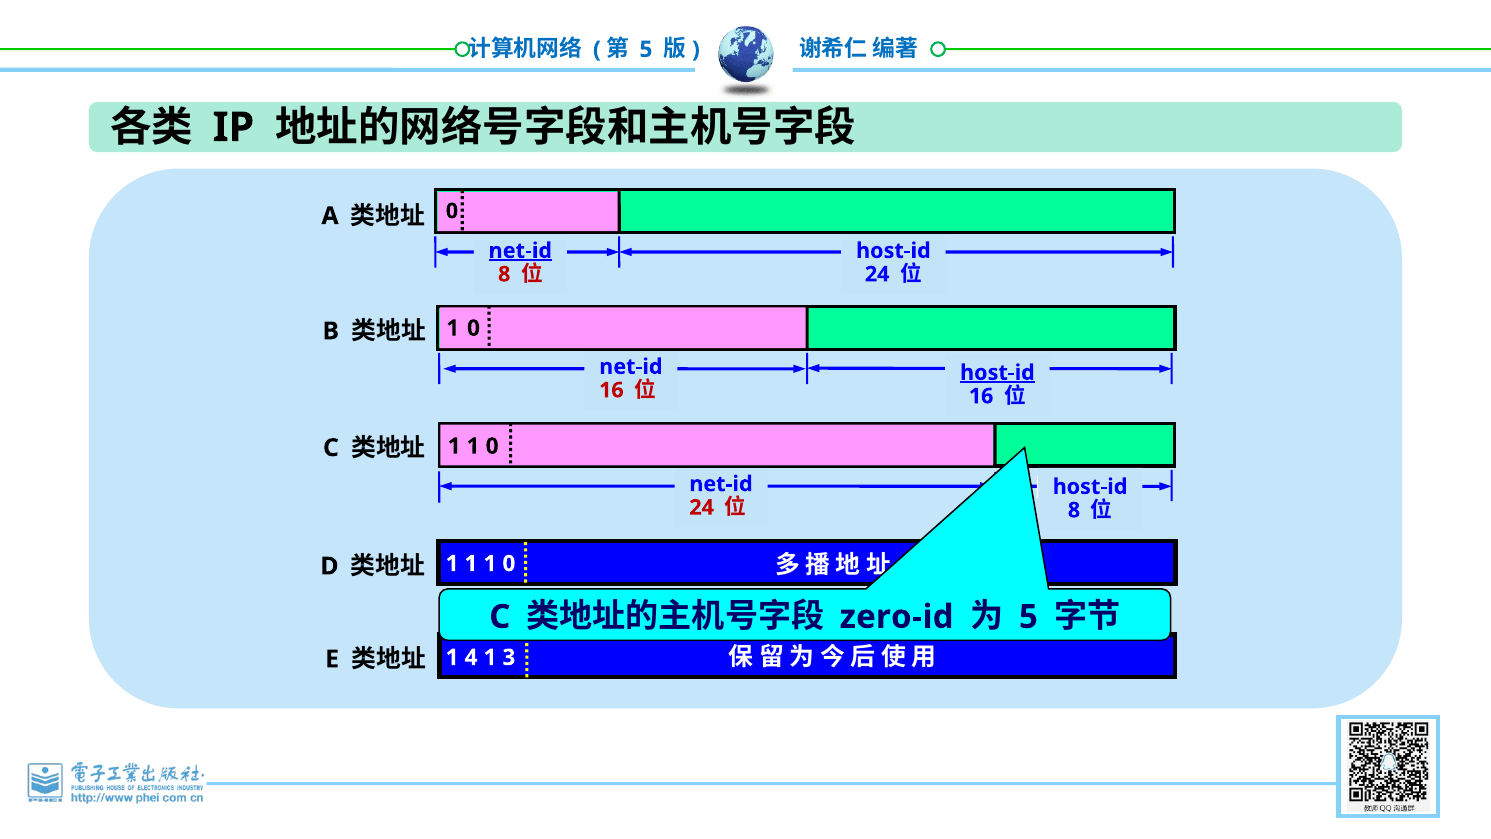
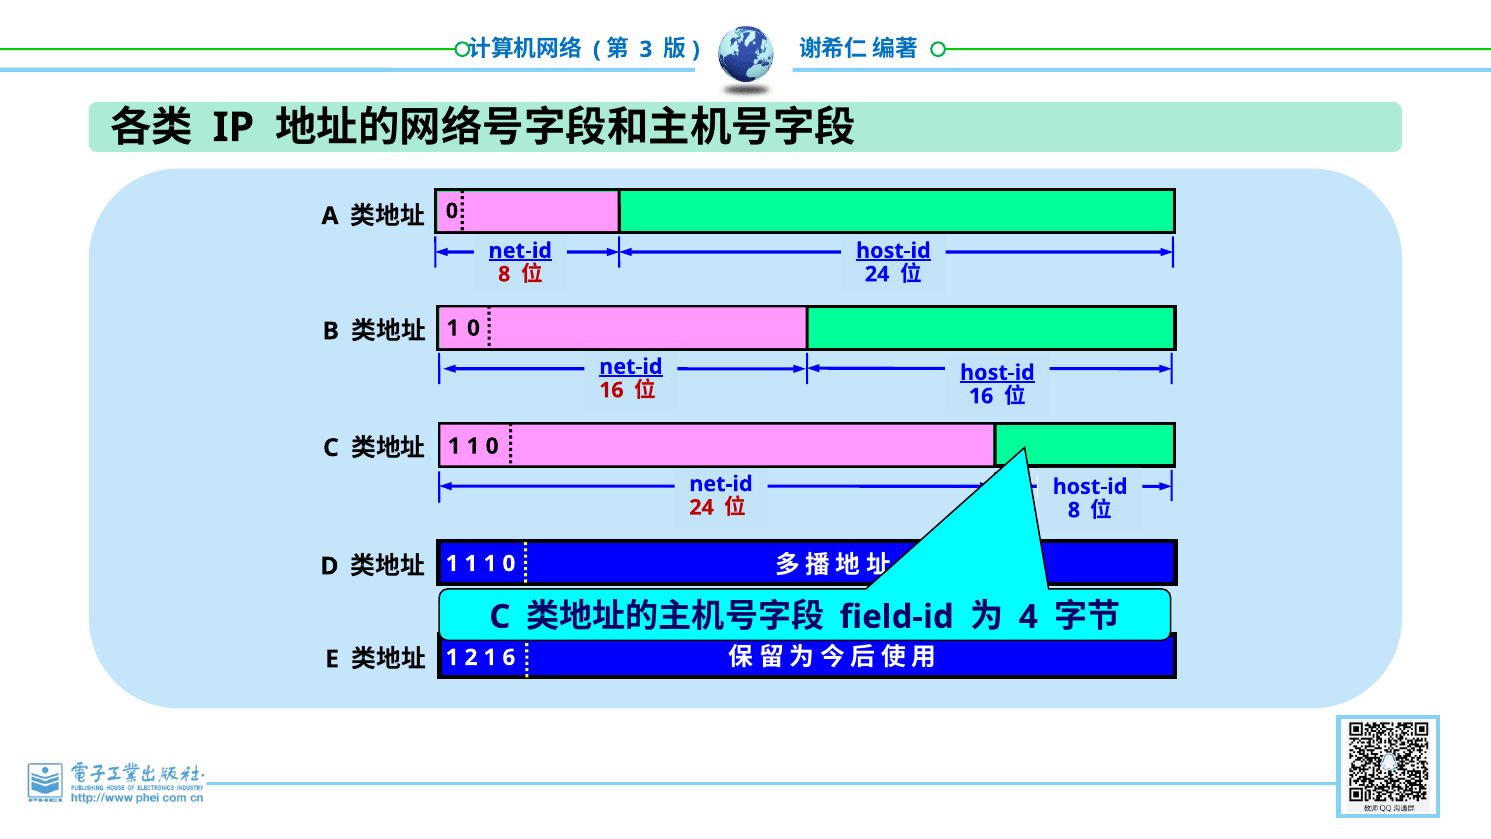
5 at (646, 49): 5 -> 3
host-id at (893, 251) underline: none -> present
net-id at (631, 367) underline: none -> present
zero-id: zero-id -> field-id
5 at (1028, 617): 5 -> 4
4: 4 -> 2
3: 3 -> 6
